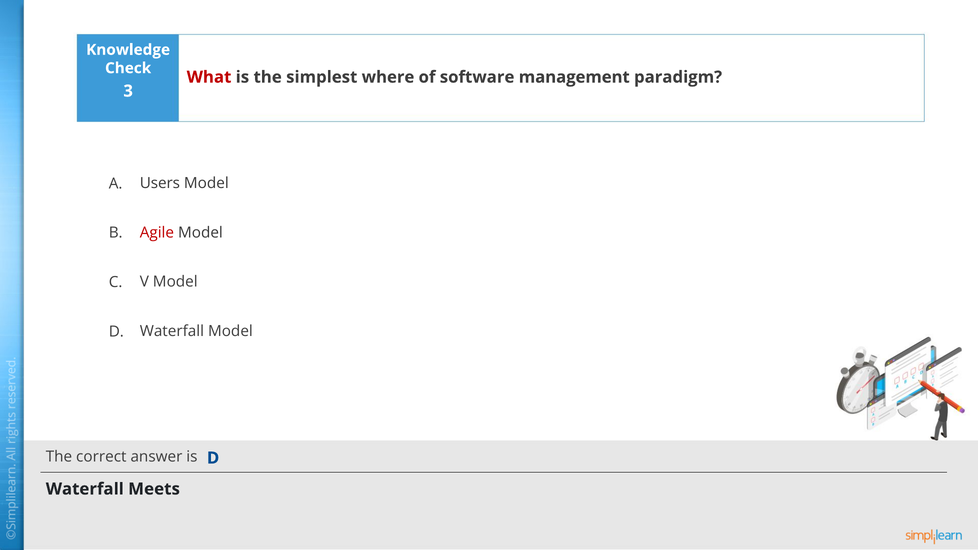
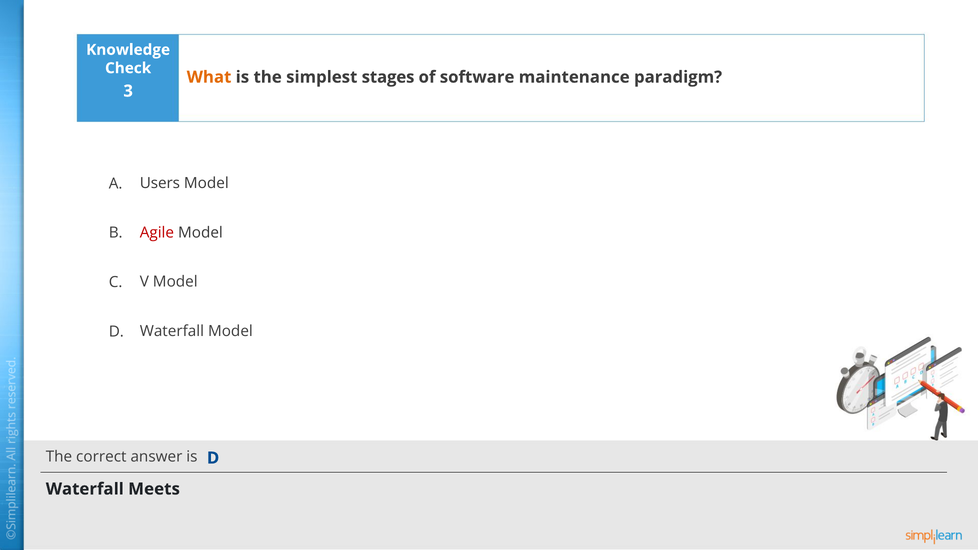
What colour: red -> orange
where: where -> stages
management: management -> maintenance
